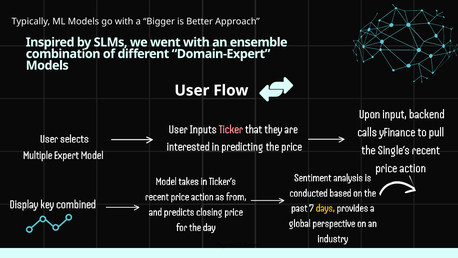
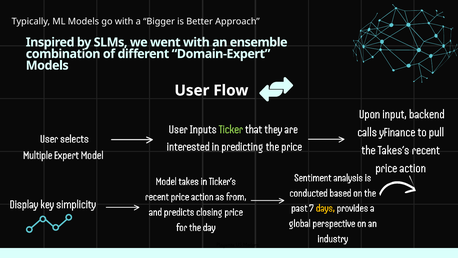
Ticker colour: pink -> light green
Single’s: Single’s -> Takes’s
combined: combined -> simplicity
